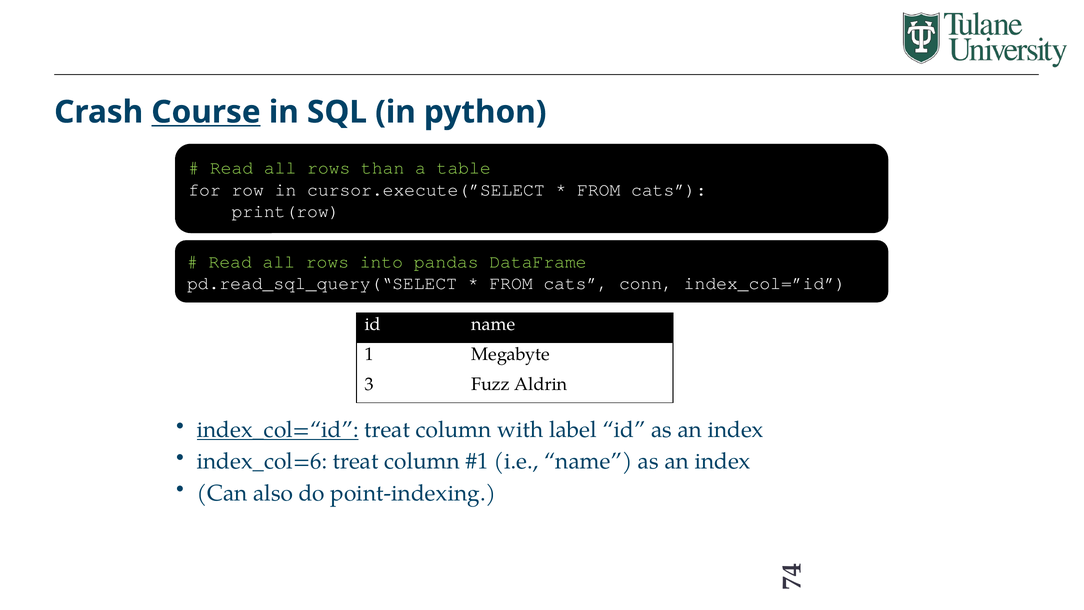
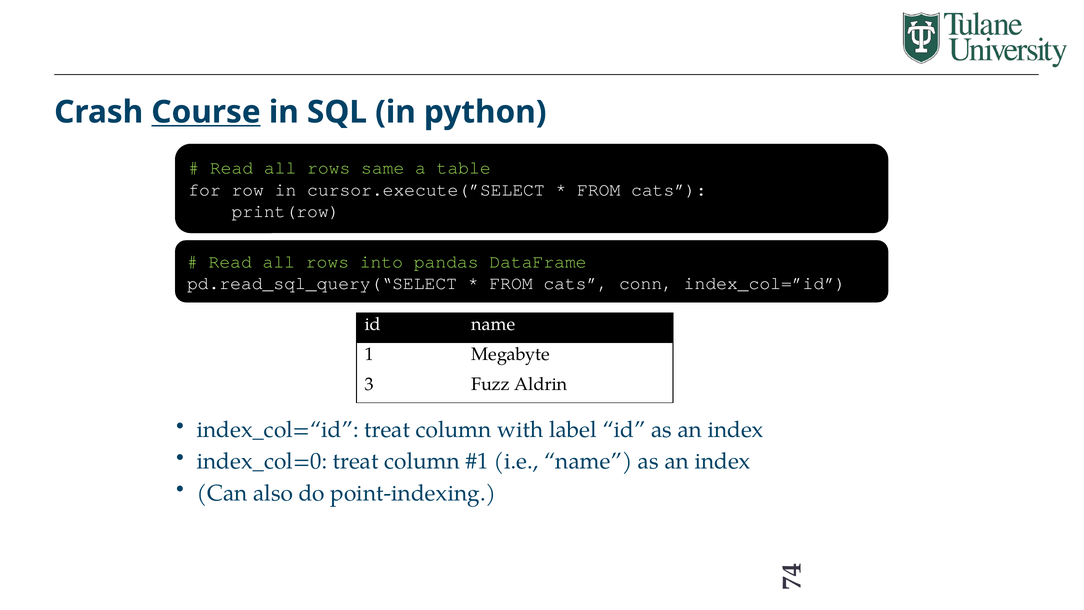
than: than -> same
index_col=“id underline: present -> none
index_col=6: index_col=6 -> index_col=0
